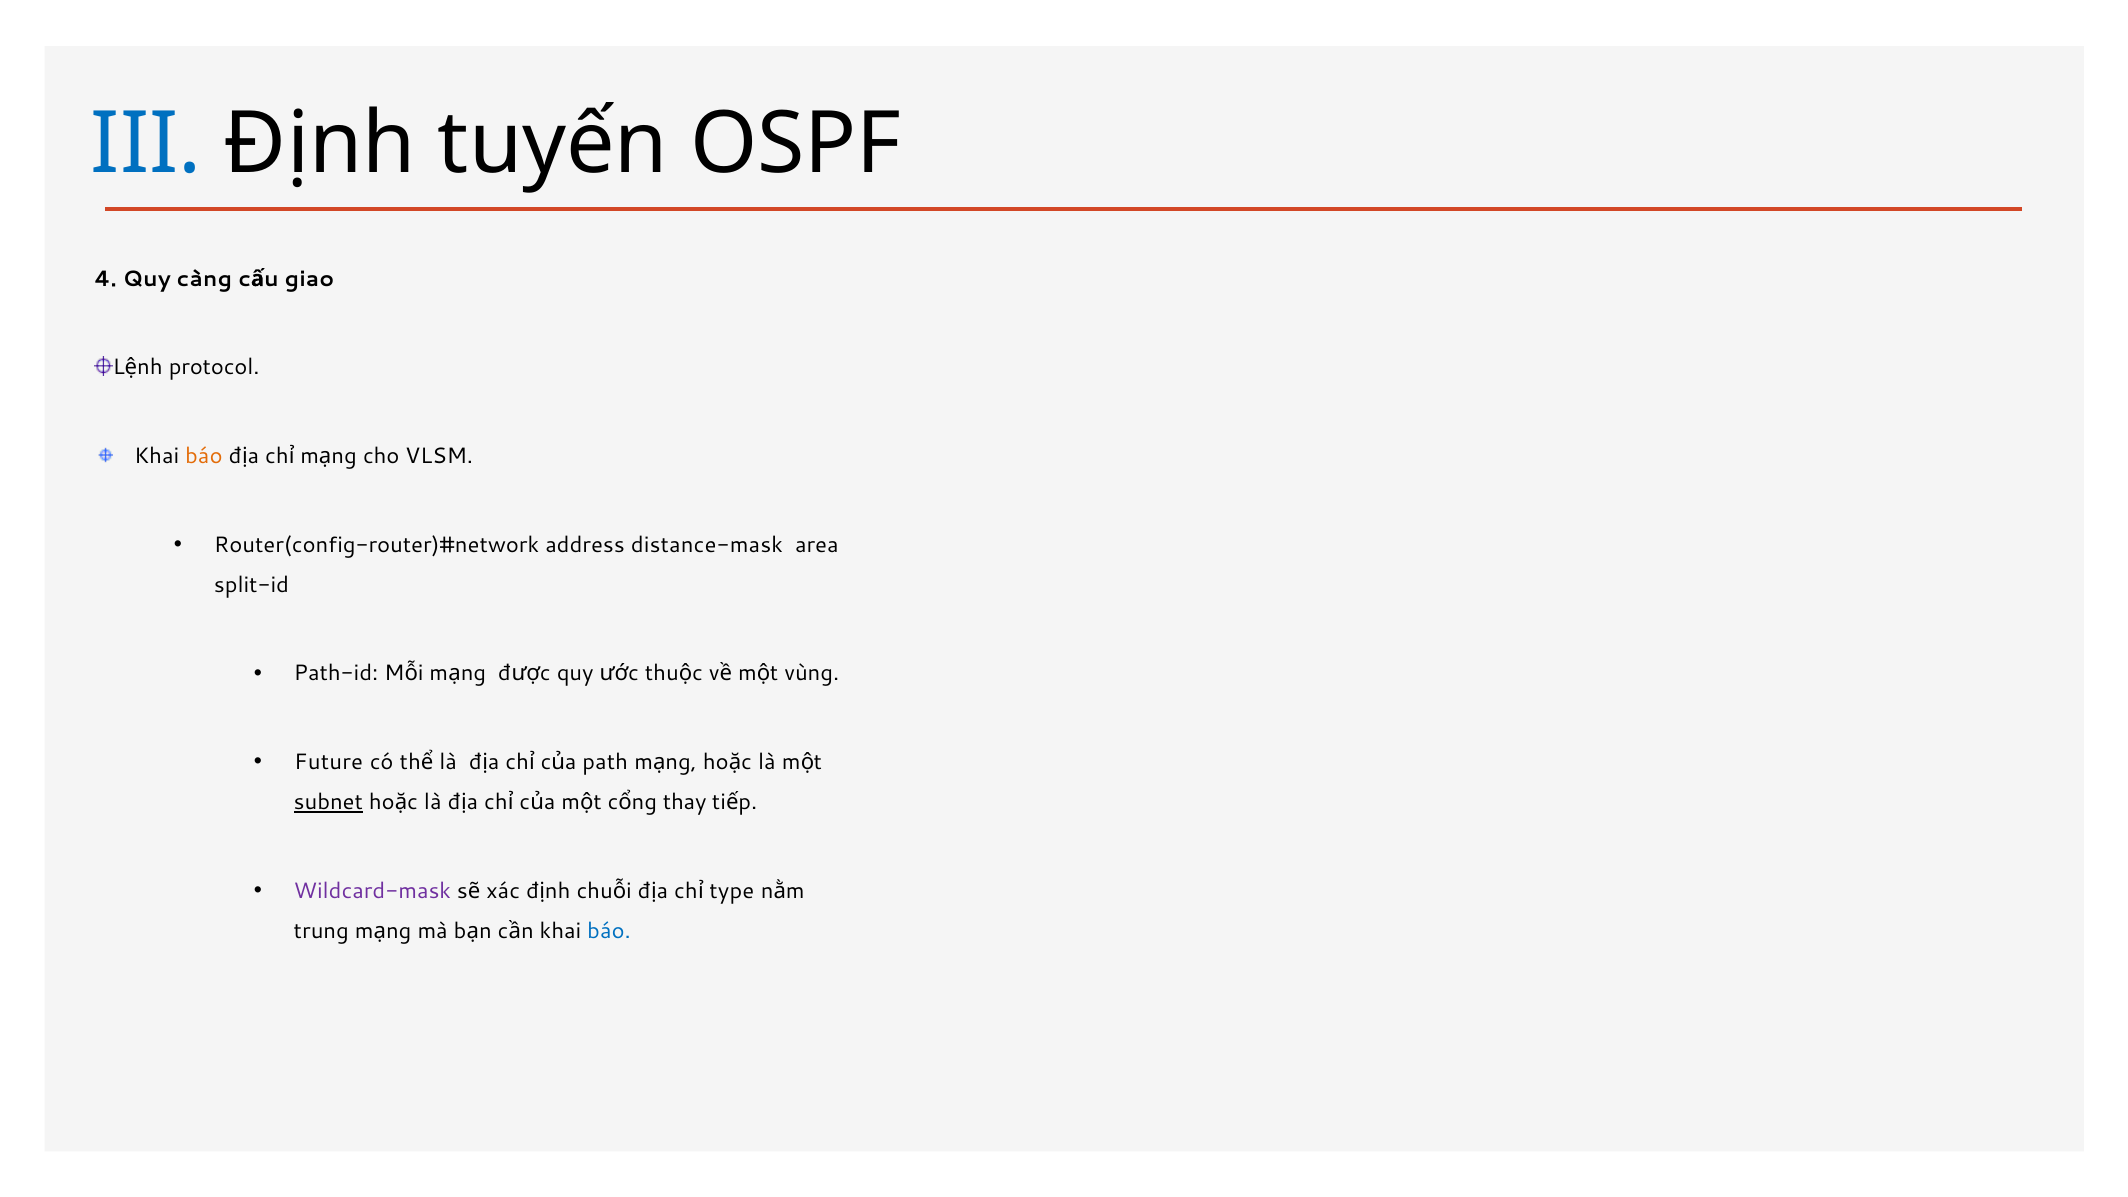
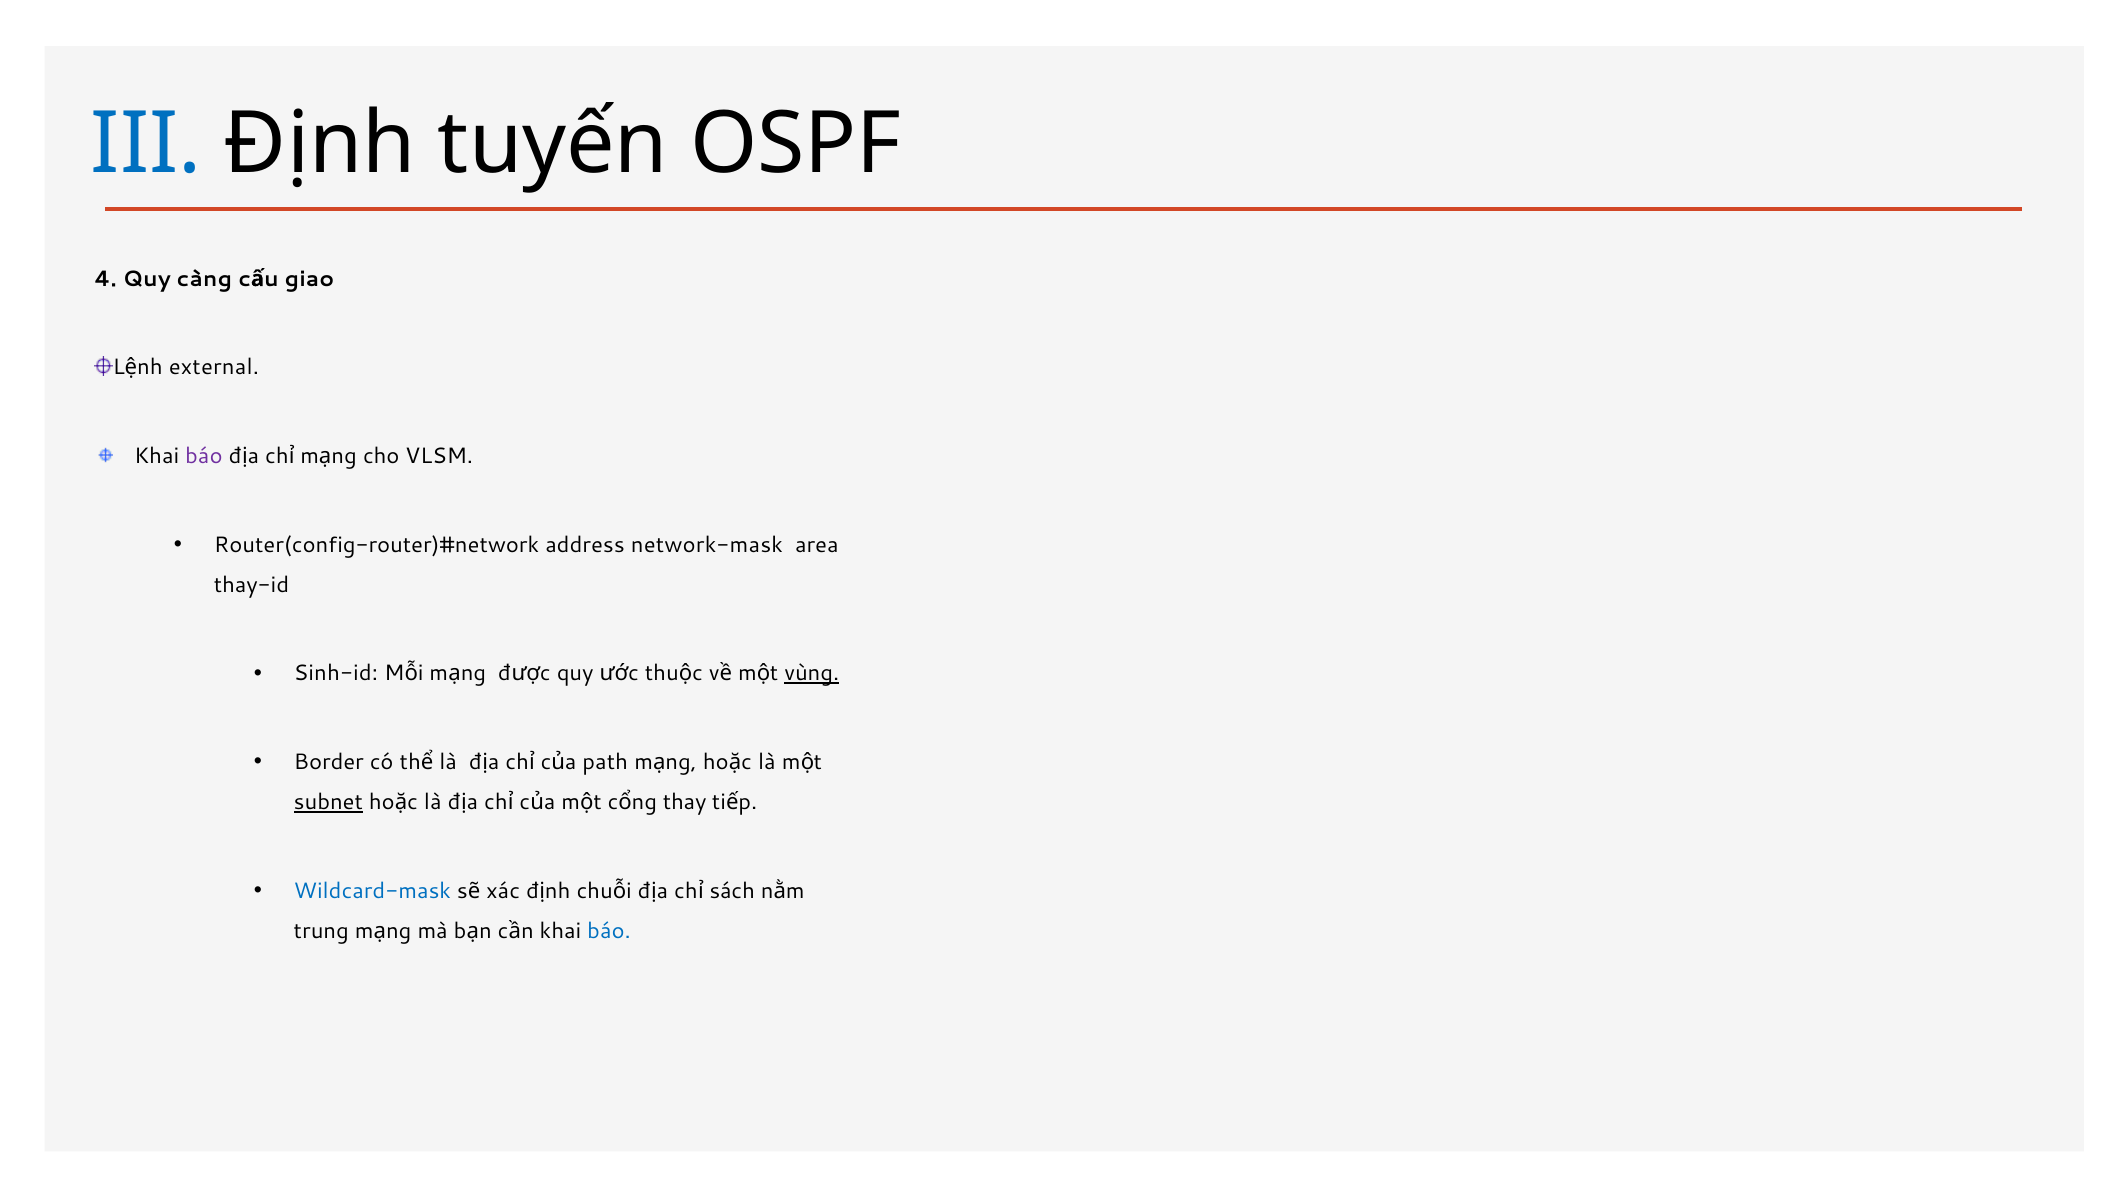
protocol: protocol -> external
báo at (204, 456) colour: orange -> purple
distance-mask: distance-mask -> network-mask
split-id: split-id -> thay-id
Path-id: Path-id -> Sinh-id
vùng underline: none -> present
Future: Future -> Border
Wildcard-mask colour: purple -> blue
type: type -> sách
